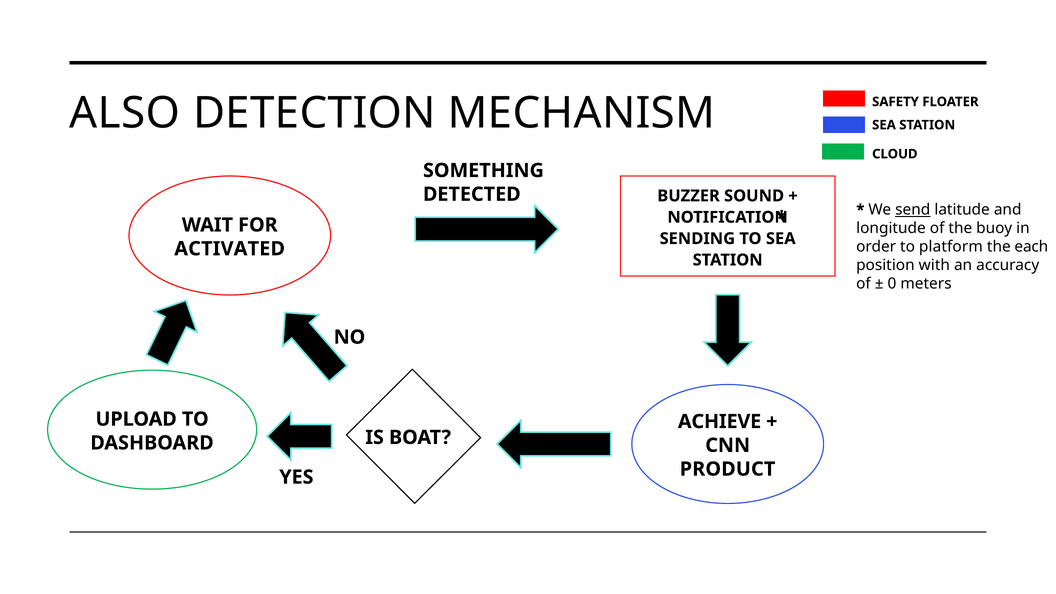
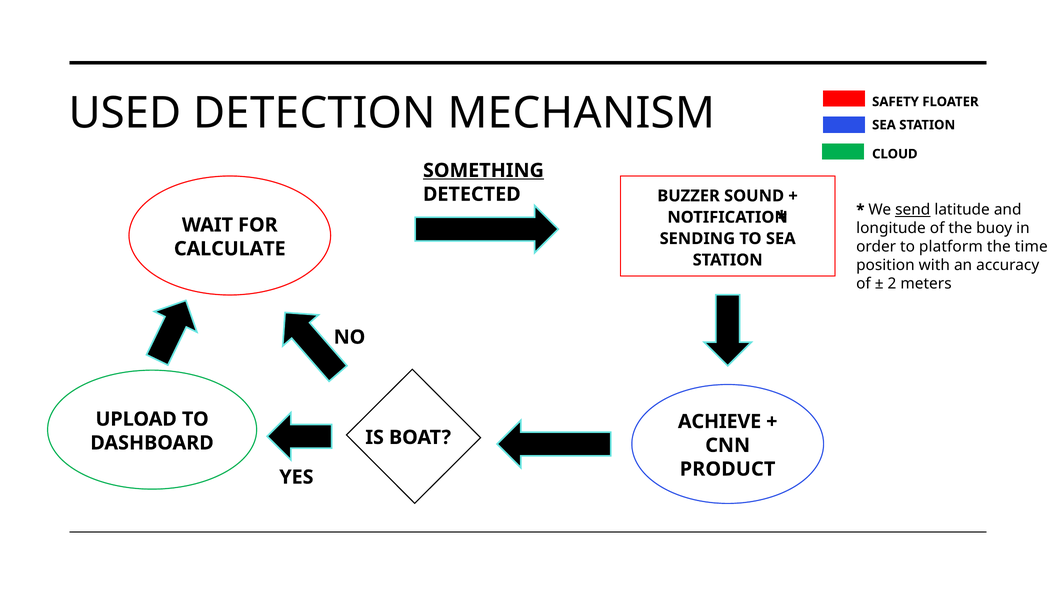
ALSO: ALSO -> USED
SOMETHING underline: none -> present
each: each -> time
ACTIVATED: ACTIVATED -> CALCULATE
0: 0 -> 2
